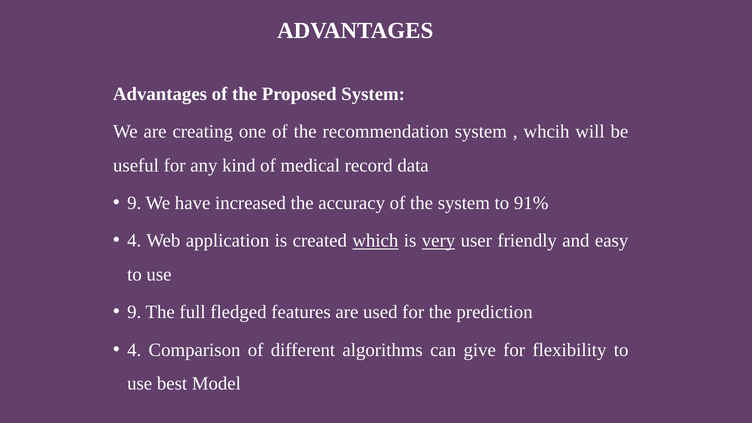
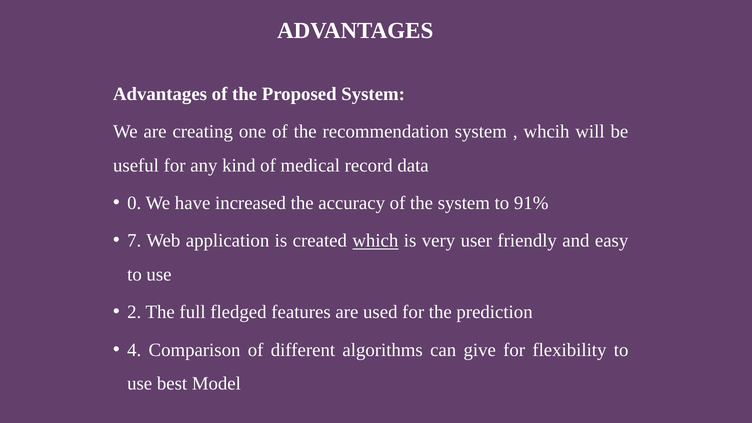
9 at (134, 203): 9 -> 0
4 at (134, 241): 4 -> 7
very underline: present -> none
9 at (134, 312): 9 -> 2
